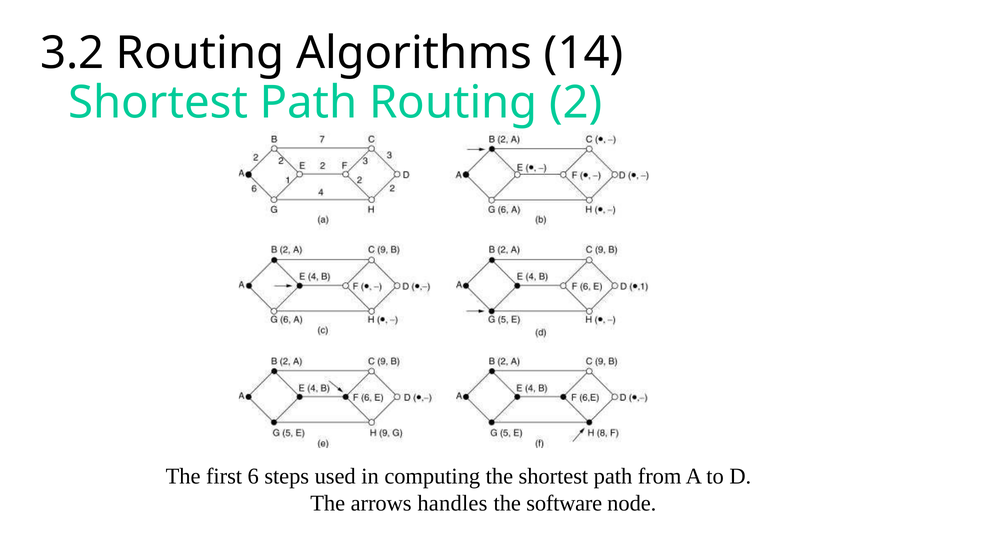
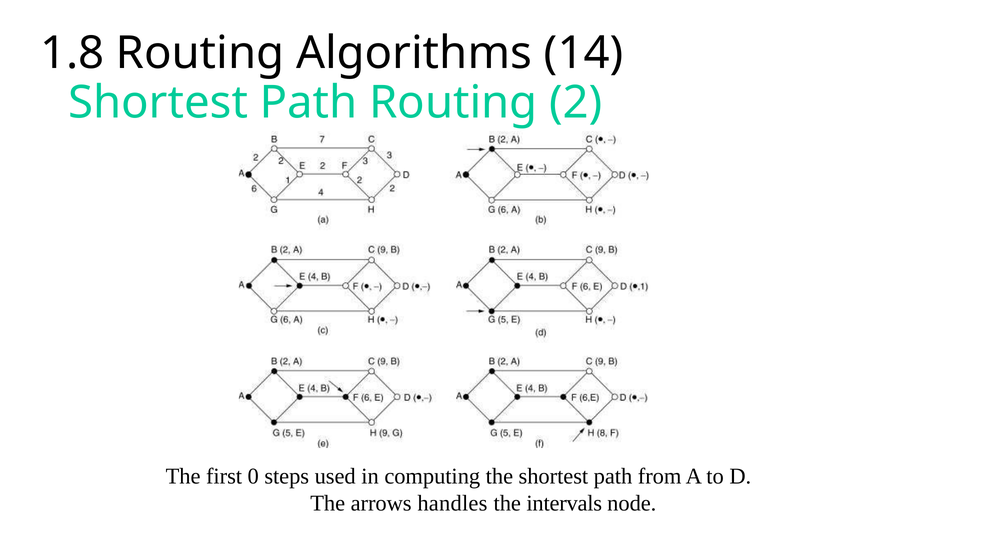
3.2: 3.2 -> 1.8
6: 6 -> 0
software: software -> intervals
